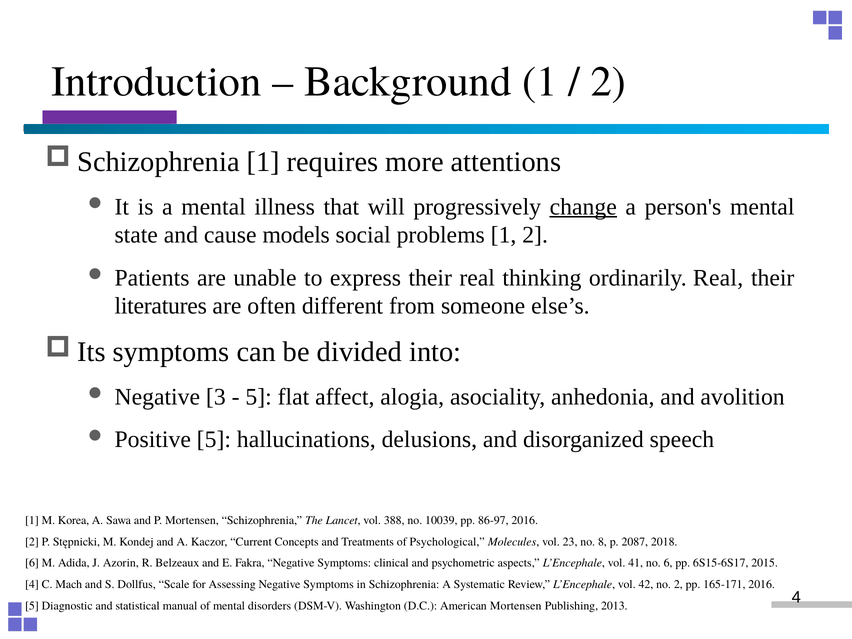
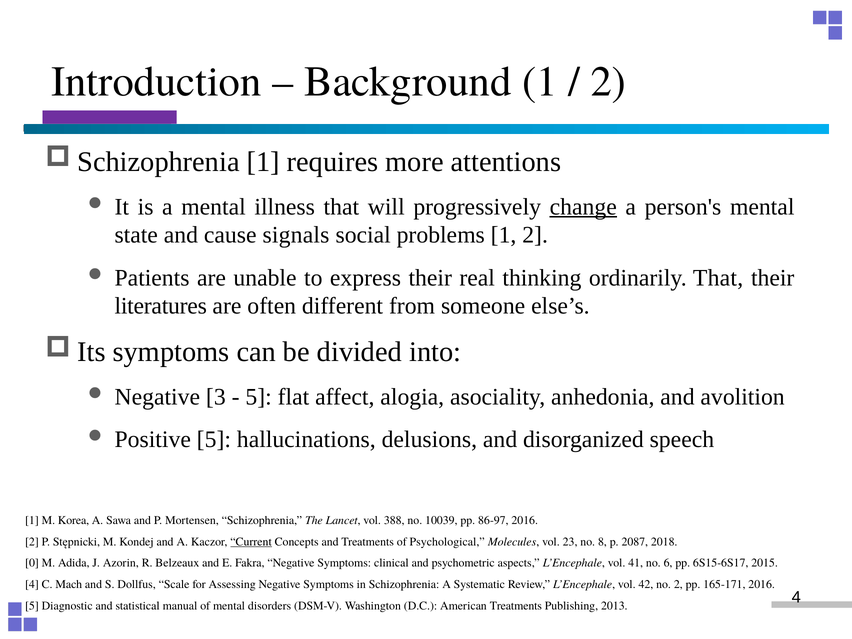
models: models -> signals
ordinarily Real: Real -> That
Current underline: none -> present
6 at (32, 563): 6 -> 0
American Mortensen: Mortensen -> Treatments
